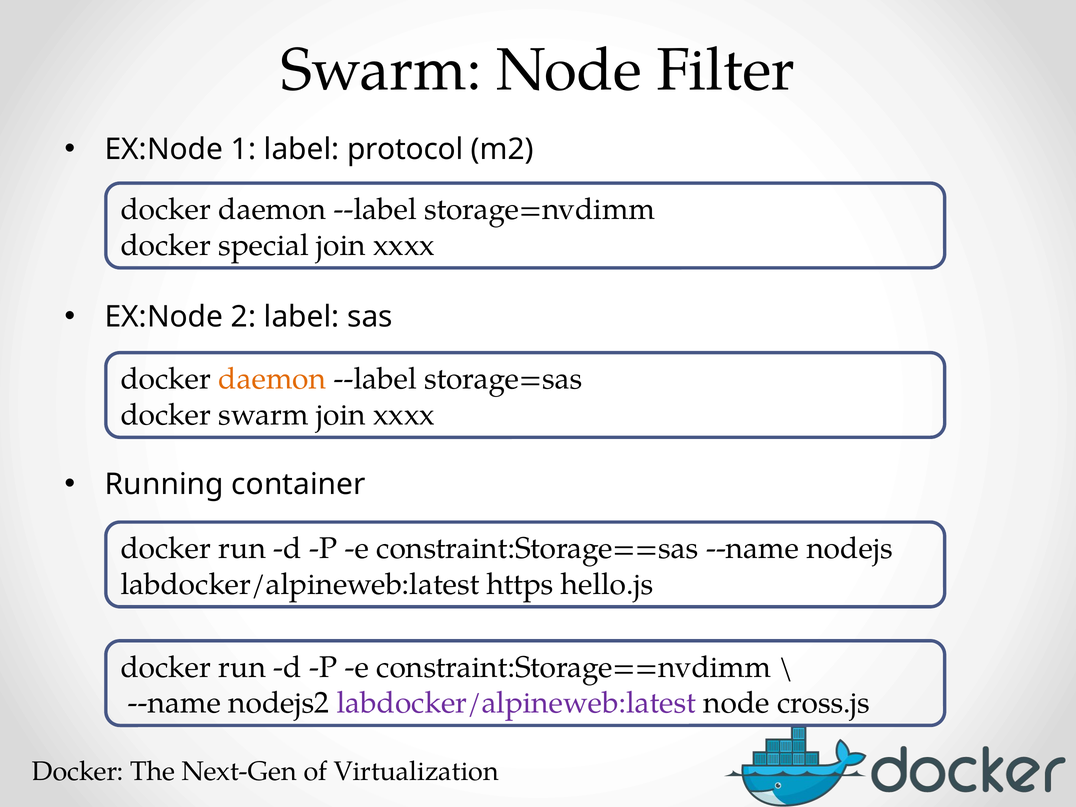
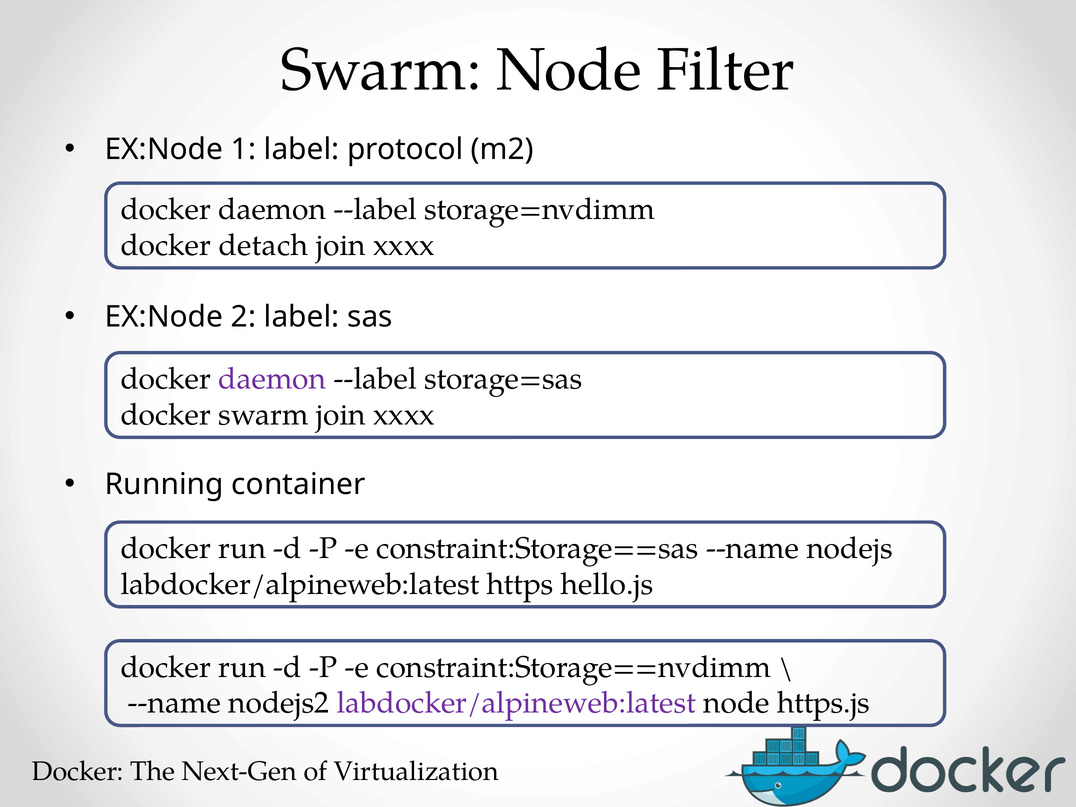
special: special -> detach
daemon at (272, 379) colour: orange -> purple
cross.js: cross.js -> https.js
